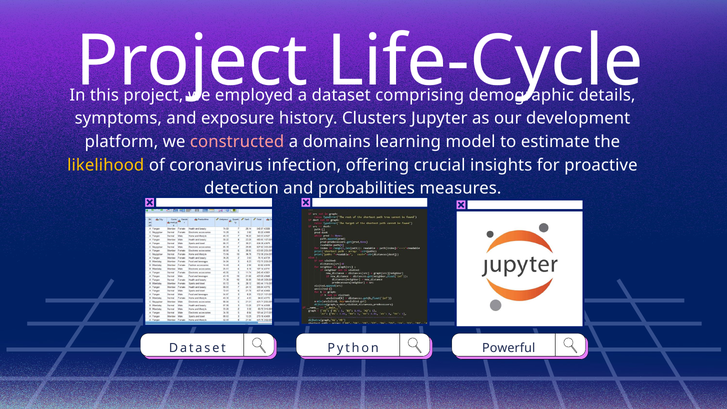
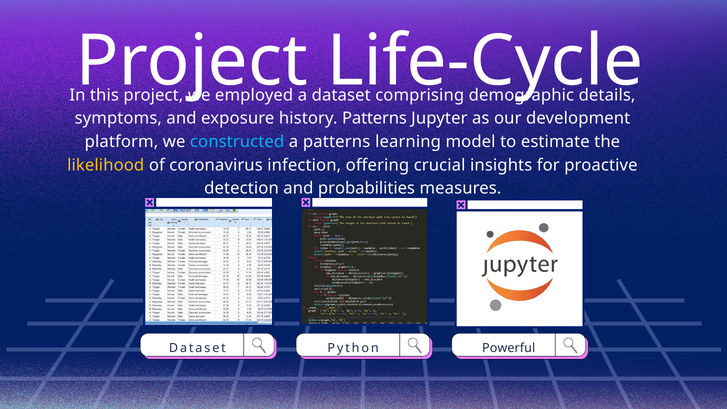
history Clusters: Clusters -> Patterns
constructed colour: pink -> light blue
a domains: domains -> patterns
